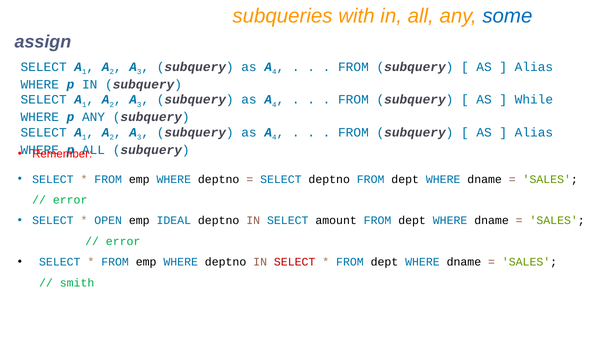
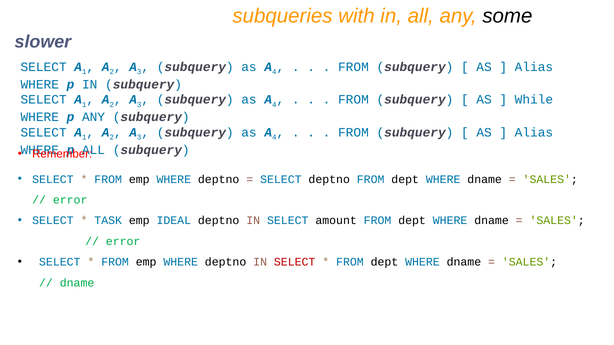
some colour: blue -> black
assign: assign -> slower
OPEN: OPEN -> TASK
smith at (77, 283): smith -> dname
